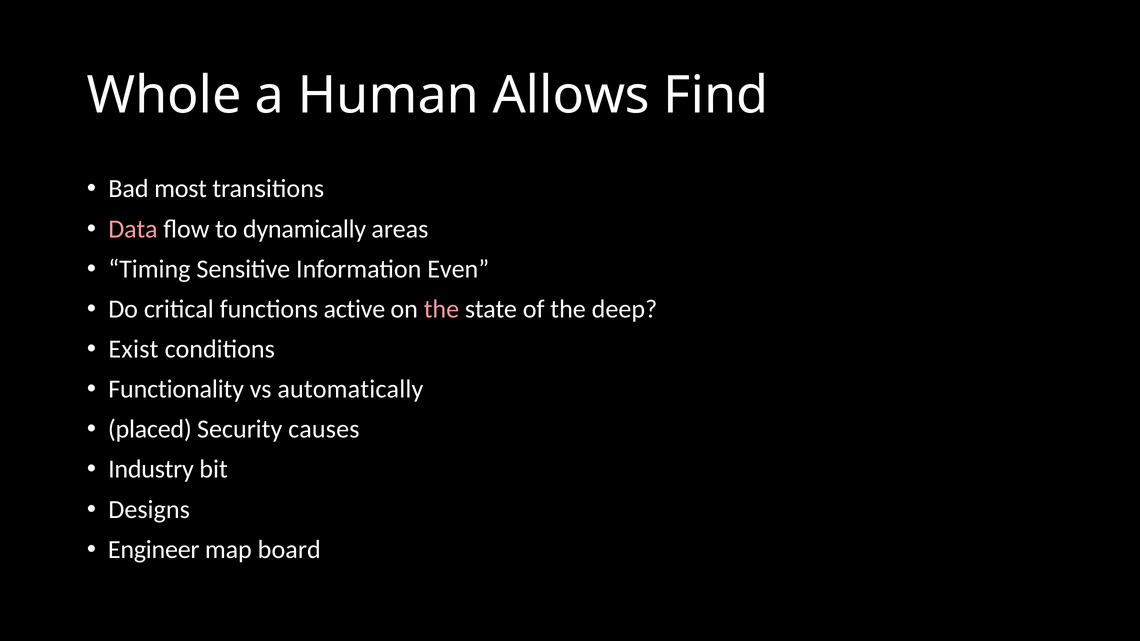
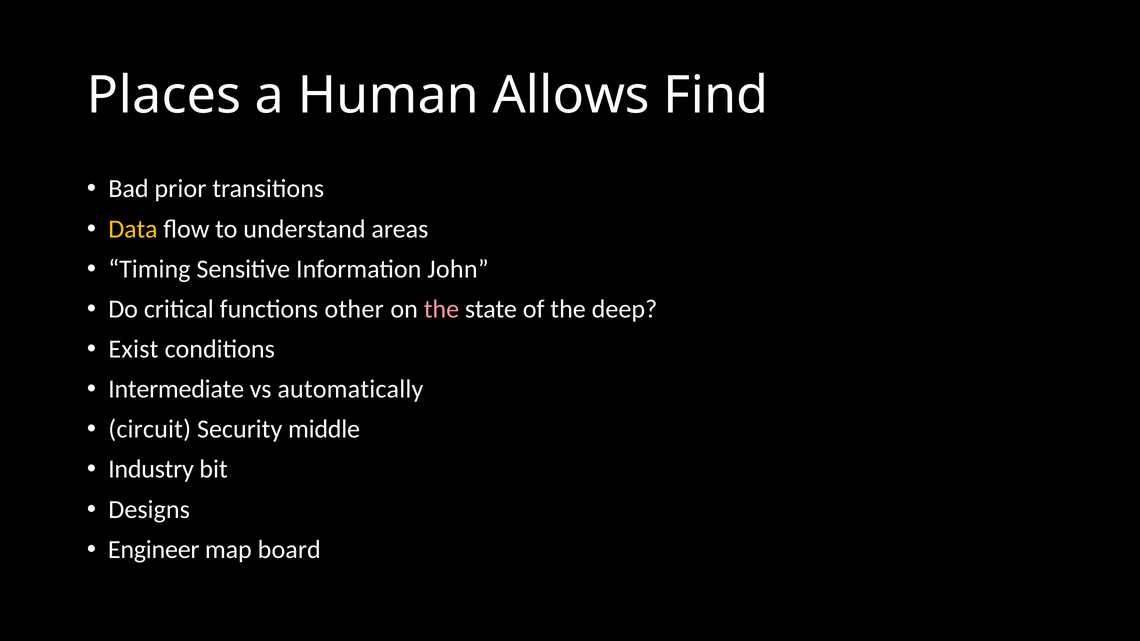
Whole: Whole -> Places
most: most -> prior
Data colour: pink -> yellow
dynamically: dynamically -> understand
Even: Even -> John
active: active -> other
Functionality: Functionality -> Intermediate
placed: placed -> circuit
causes: causes -> middle
